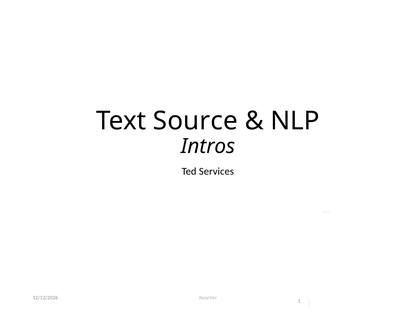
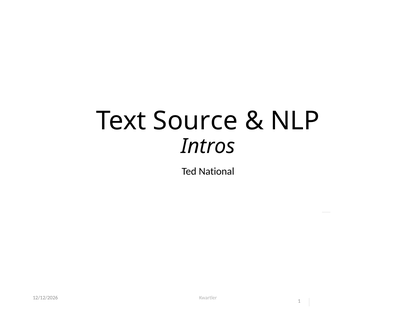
Services: Services -> National
